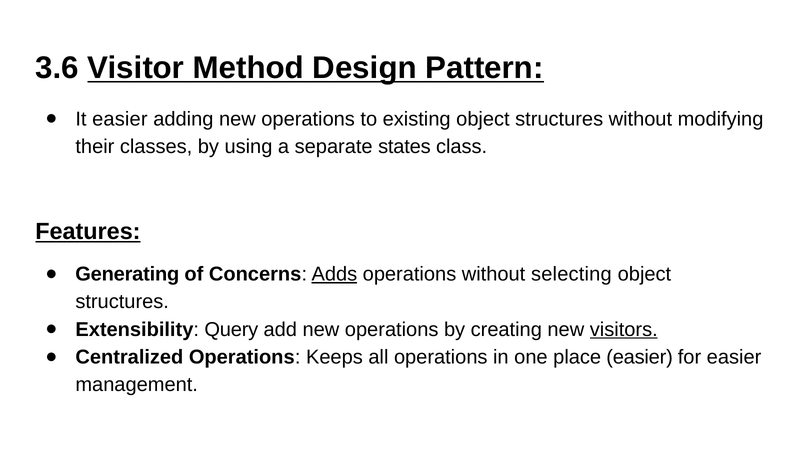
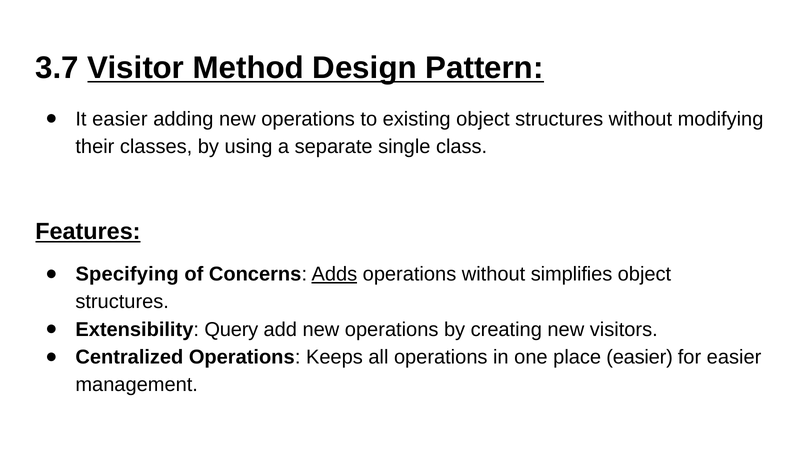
3.6: 3.6 -> 3.7
states: states -> single
Generating: Generating -> Specifying
selecting: selecting -> simplifies
visitors underline: present -> none
